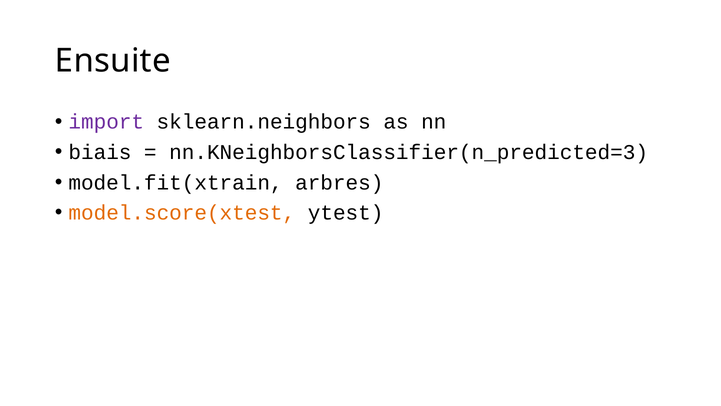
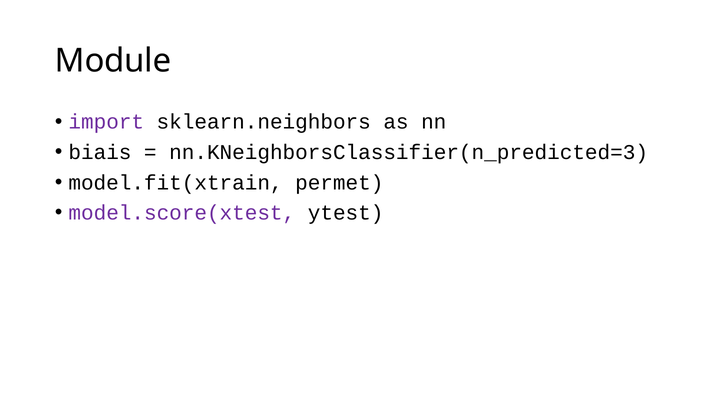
Ensuite: Ensuite -> Module
arbres: arbres -> permet
model.score(xtest colour: orange -> purple
